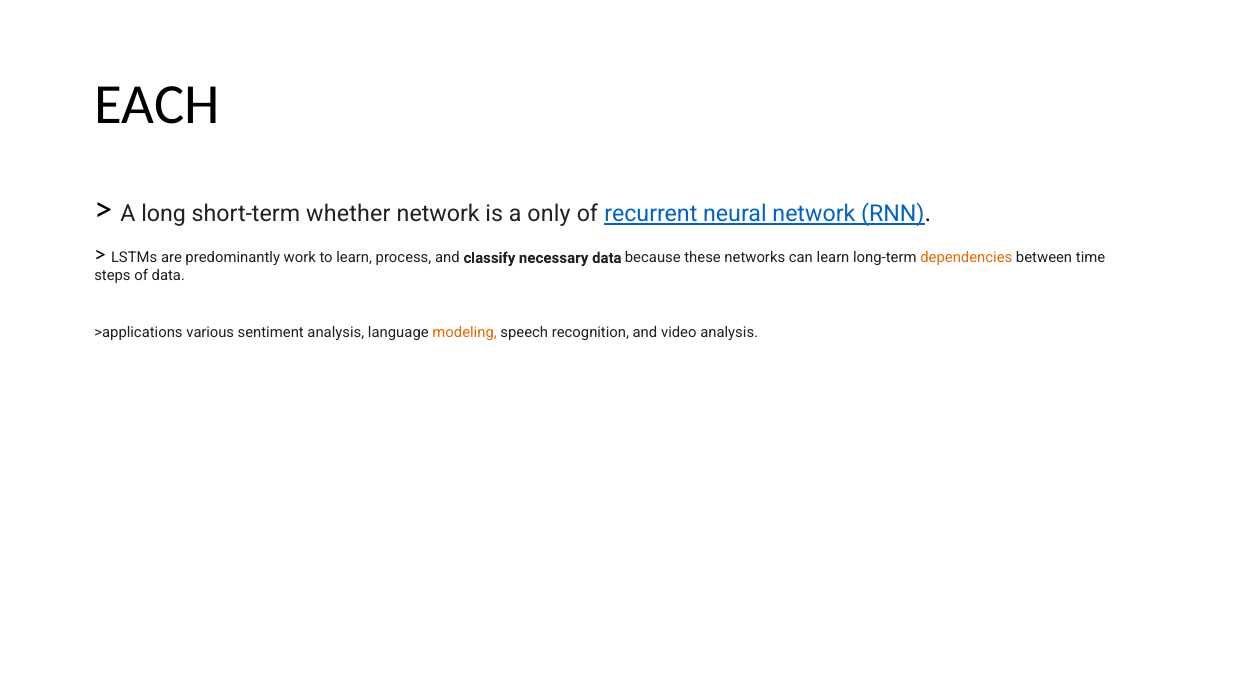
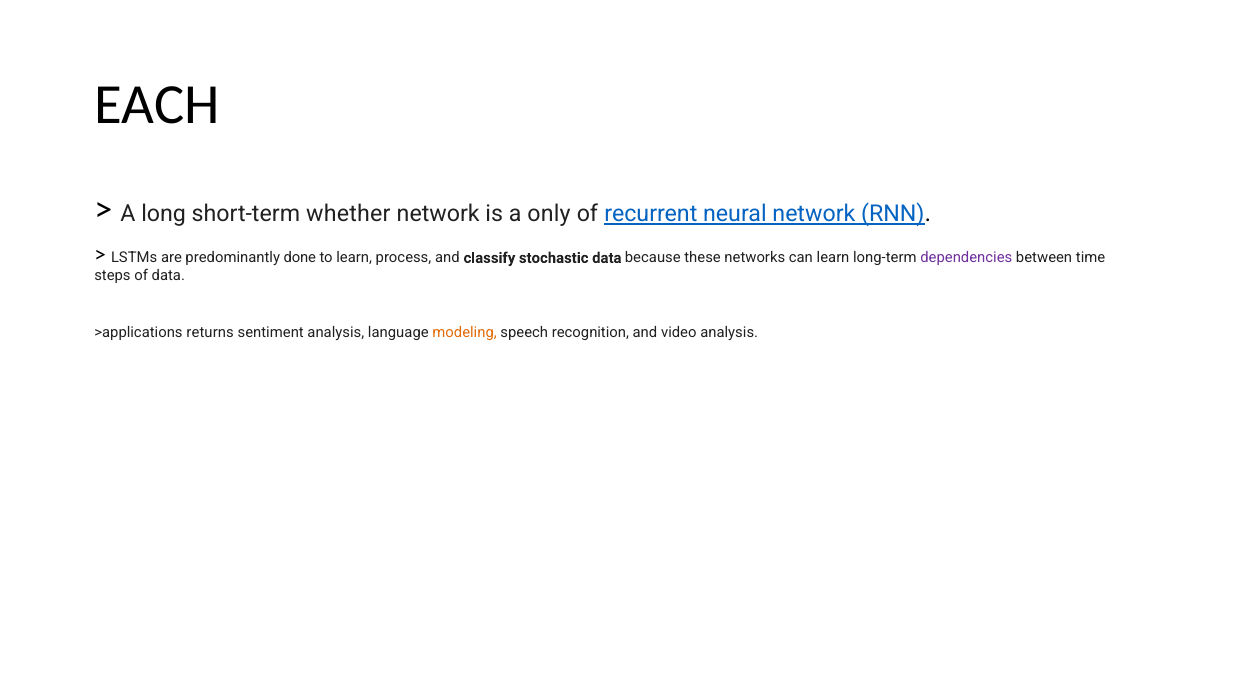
work: work -> done
necessary: necessary -> stochastic
dependencies colour: orange -> purple
various: various -> returns
